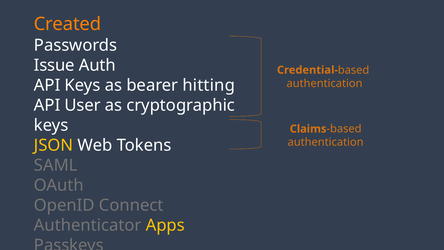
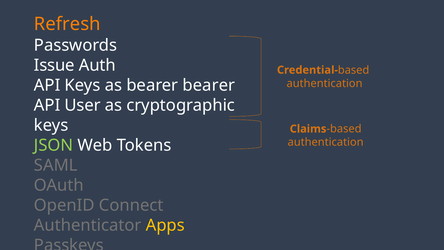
Created: Created -> Refresh
bearer hitting: hitting -> bearer
JSON colour: yellow -> light green
